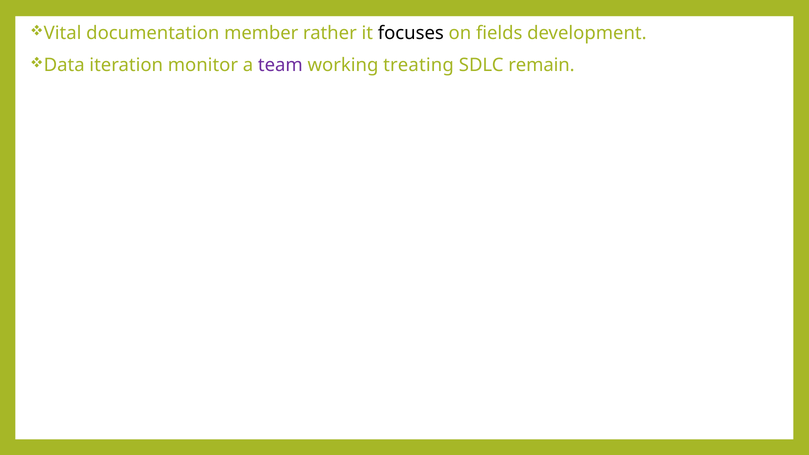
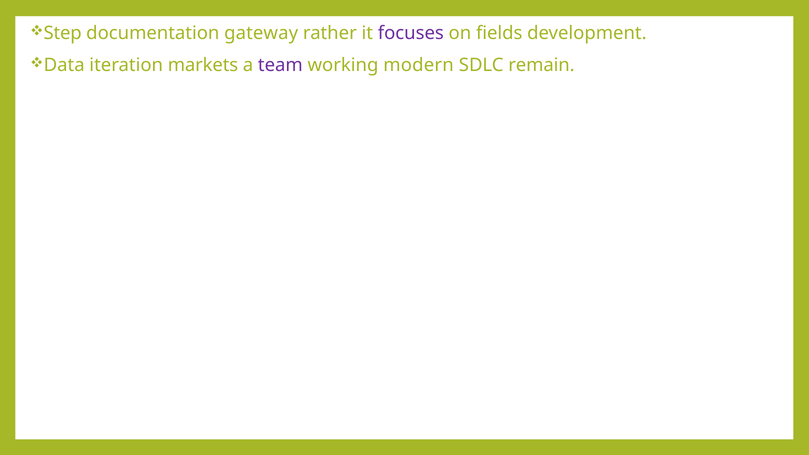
Vital: Vital -> Step
member: member -> gateway
focuses colour: black -> purple
monitor: monitor -> markets
treating: treating -> modern
